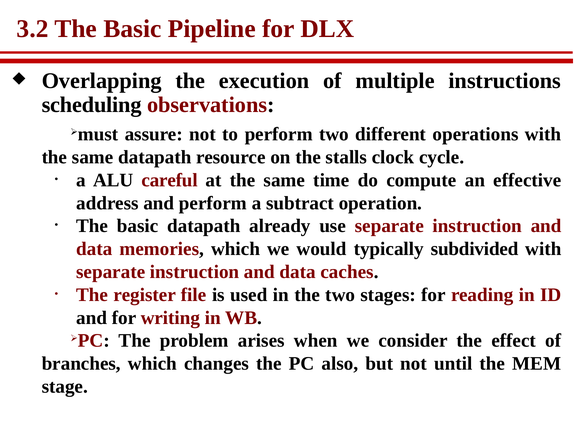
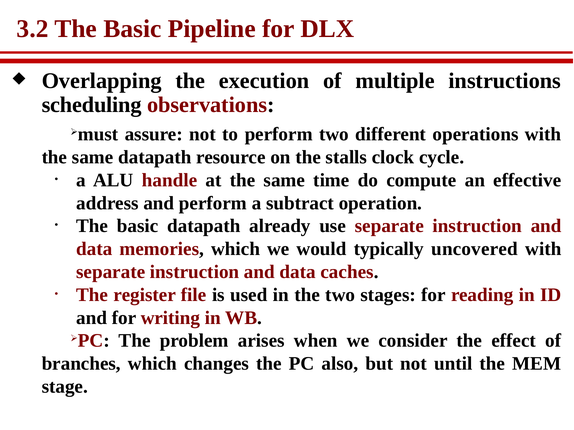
careful: careful -> handle
subdivided: subdivided -> uncovered
